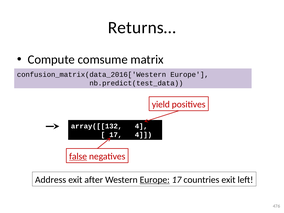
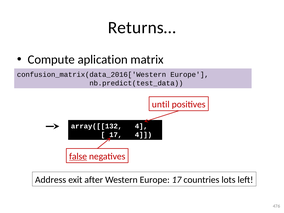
comsume: comsume -> aplication
yield: yield -> until
Europe at (155, 180) underline: present -> none
countries exit: exit -> lots
